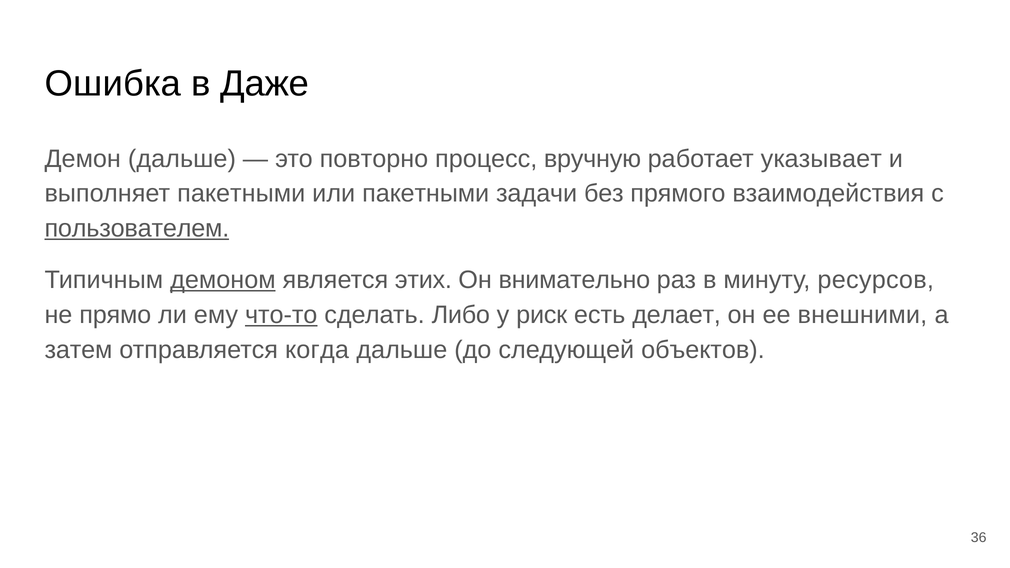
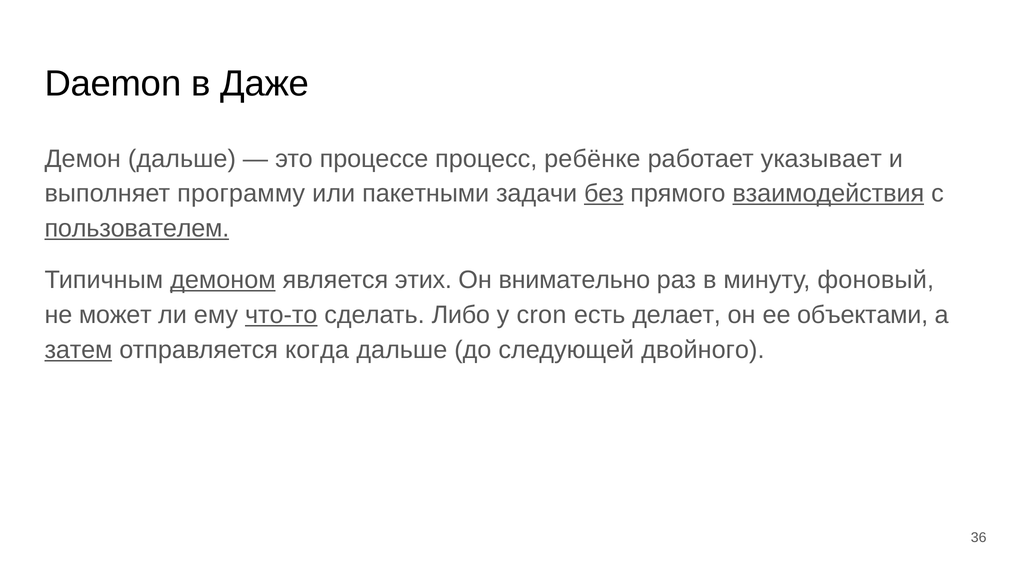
Ошибка: Ошибка -> Daemon
повторно: повторно -> процессе
вручную: вручную -> ребёнке
выполняет пакетными: пакетными -> программу
без underline: none -> present
взаимодействия underline: none -> present
ресурсов: ресурсов -> фоновый
прямо: прямо -> может
риск: риск -> cron
внешними: внешними -> объектами
затем underline: none -> present
объектов: объектов -> двойного
